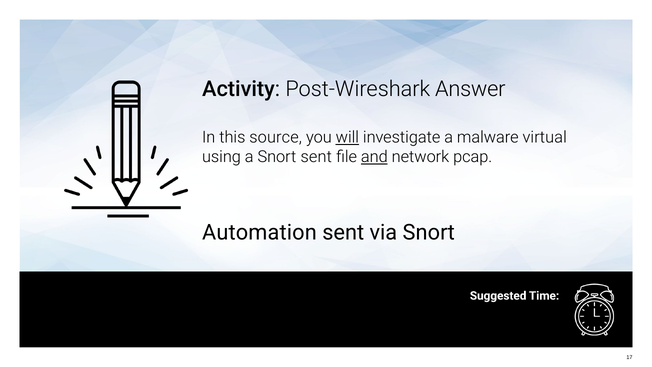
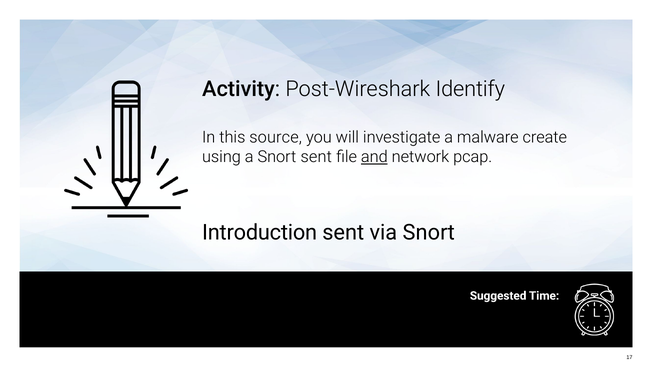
Answer: Answer -> Identify
will underline: present -> none
virtual: virtual -> create
Automation: Automation -> Introduction
